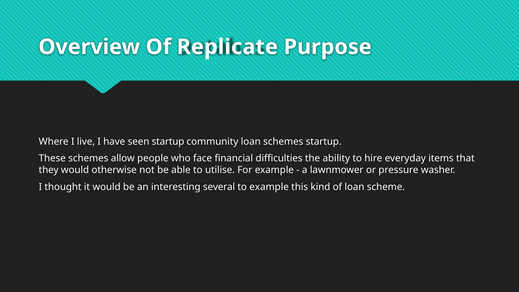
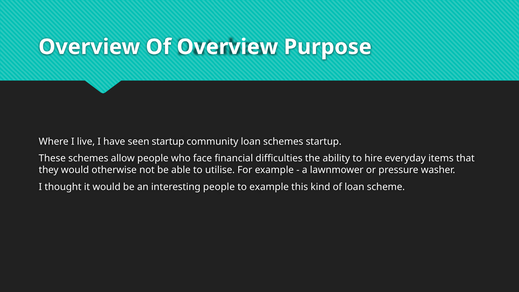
Of Replicate: Replicate -> Overview
interesting several: several -> people
